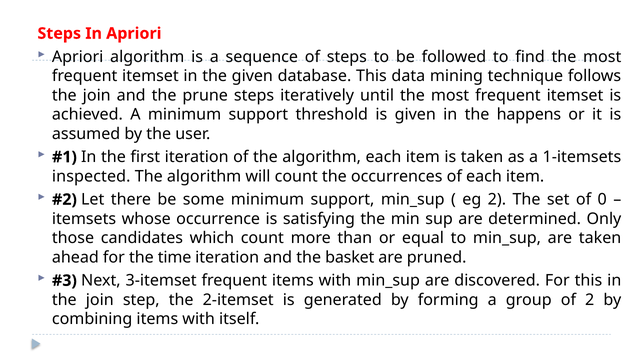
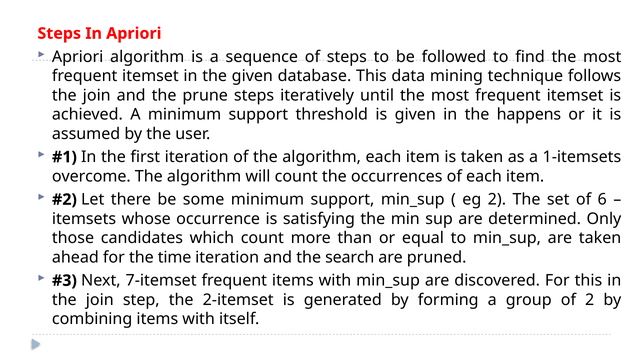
inspected: inspected -> overcome
0: 0 -> 6
basket: basket -> search
3-itemset: 3-itemset -> 7-itemset
